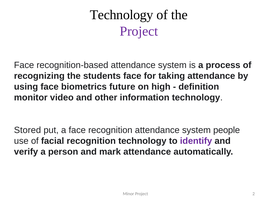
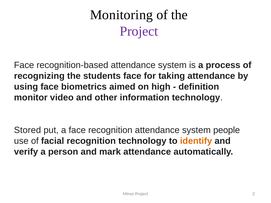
Technology at (122, 15): Technology -> Monitoring
future: future -> aimed
identify colour: purple -> orange
